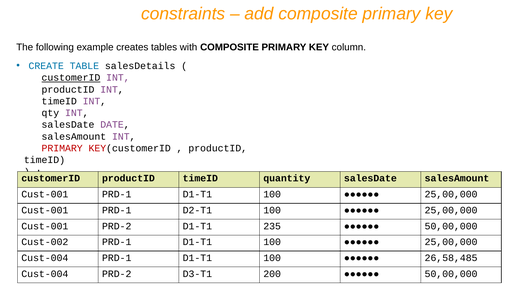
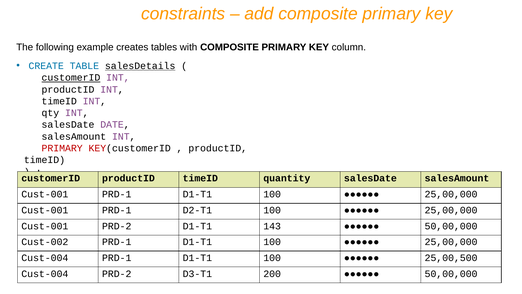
salesDetails underline: none -> present
235: 235 -> 143
26,58,485: 26,58,485 -> 25,00,500
